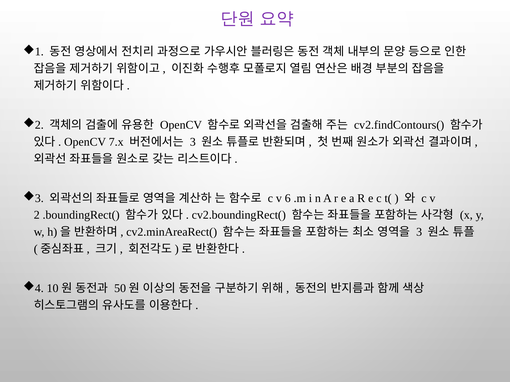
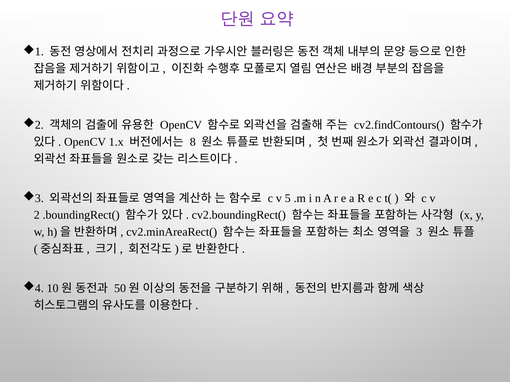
7.x: 7.x -> 1.x
3 at (193, 142): 3 -> 8
6: 6 -> 5
